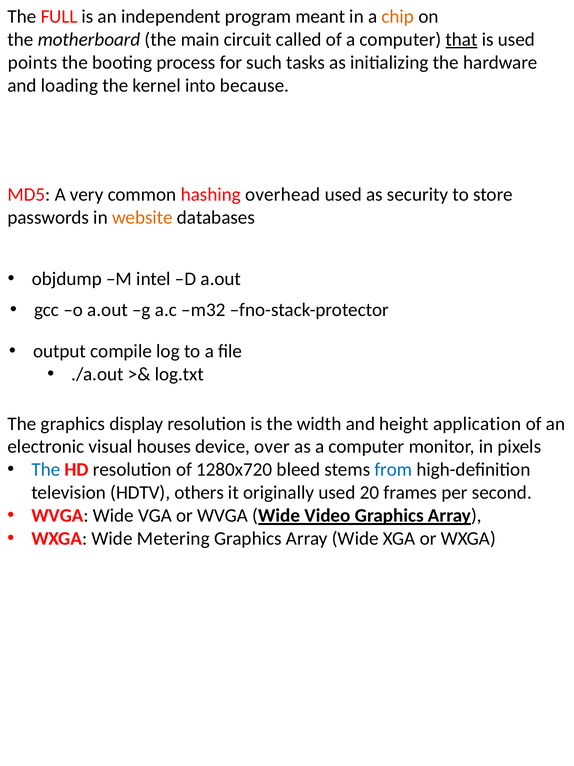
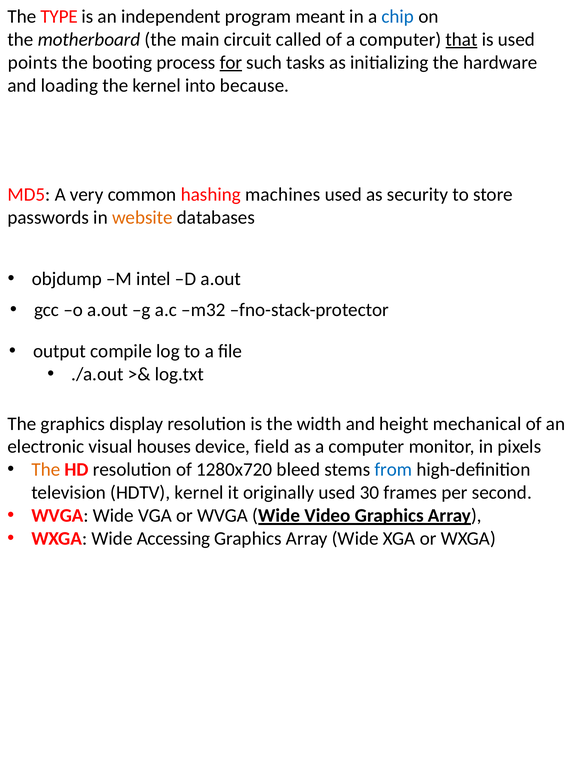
FULL: FULL -> TYPE
chip colour: orange -> blue
for underline: none -> present
overhead: overhead -> machines
application: application -> mechanical
over: over -> field
The at (46, 469) colour: blue -> orange
HDTV others: others -> kernel
20: 20 -> 30
Metering: Metering -> Accessing
